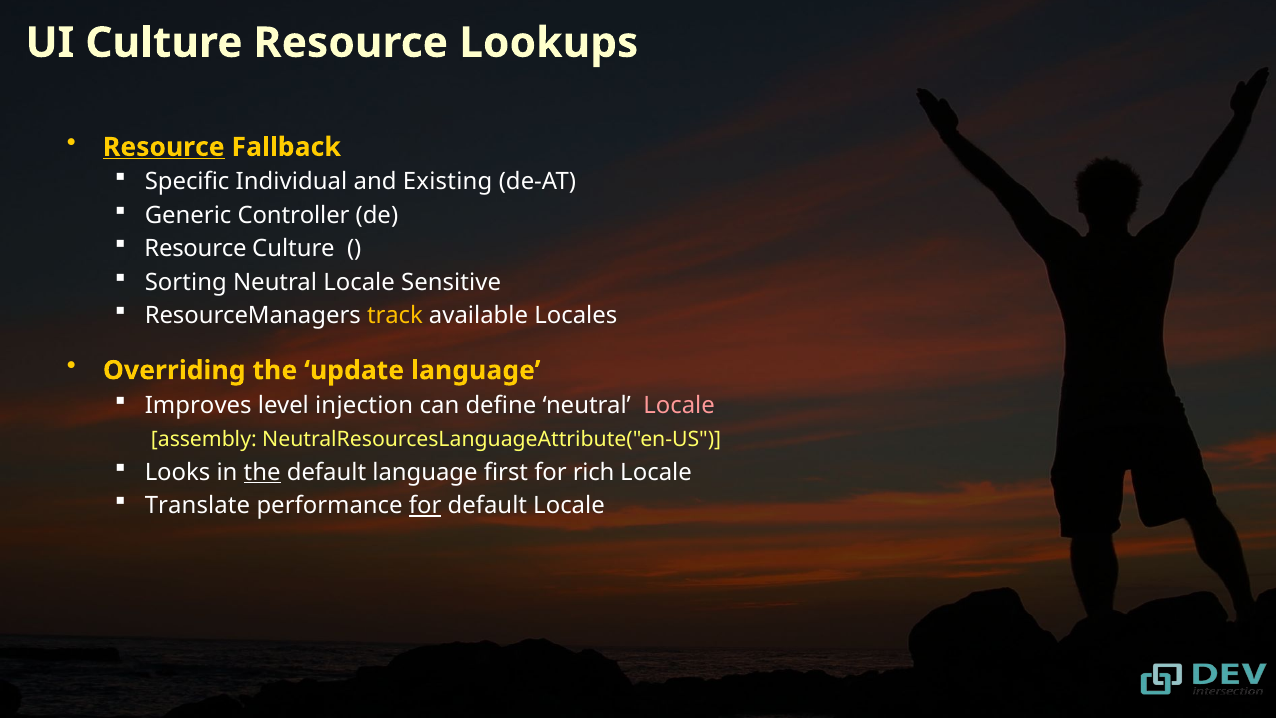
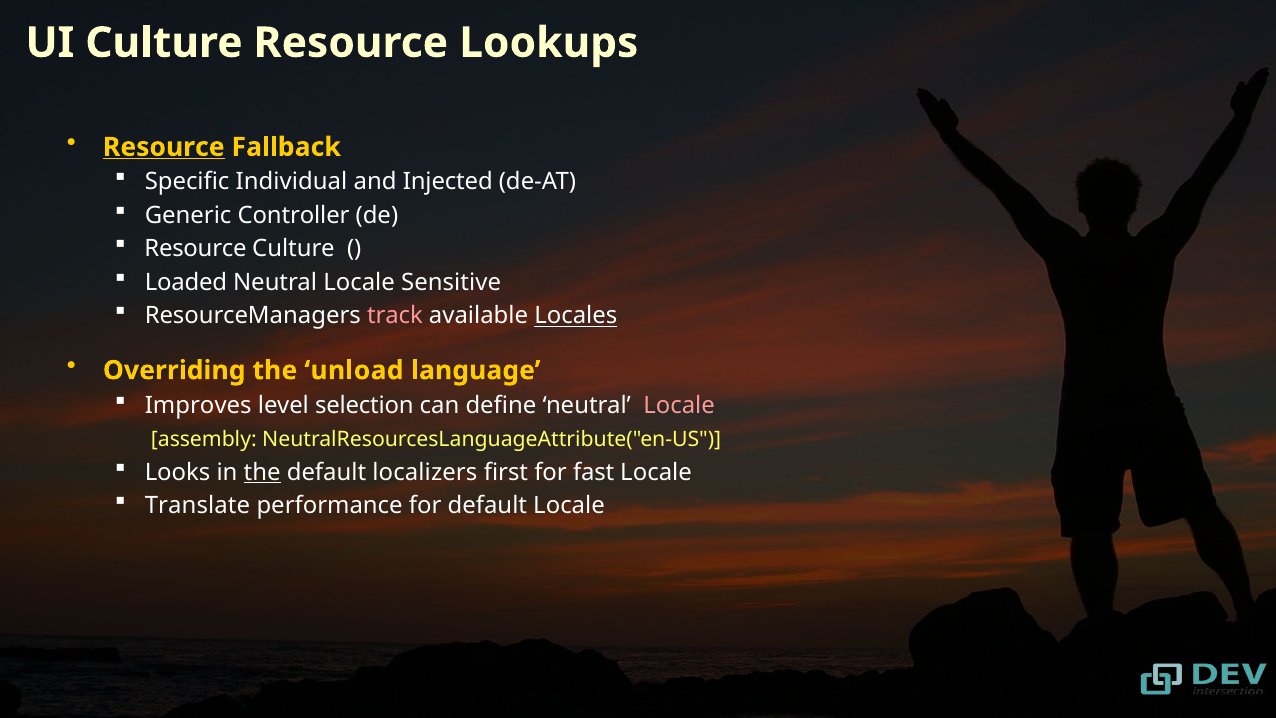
Existing: Existing -> Injected
Sorting: Sorting -> Loaded
track colour: yellow -> pink
Locales underline: none -> present
update: update -> unload
injection: injection -> selection
default language: language -> localizers
rich: rich -> fast
for at (425, 506) underline: present -> none
